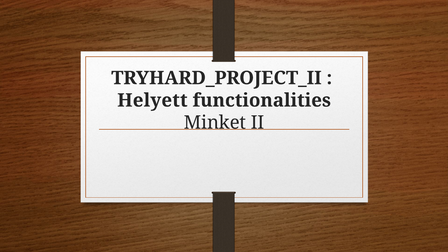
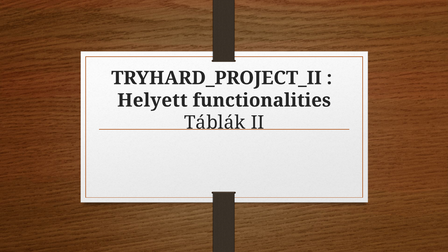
Minket: Minket -> Táblák
